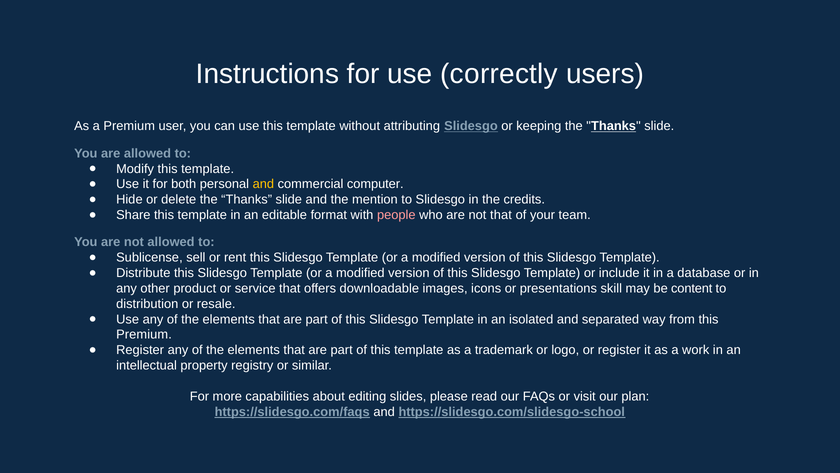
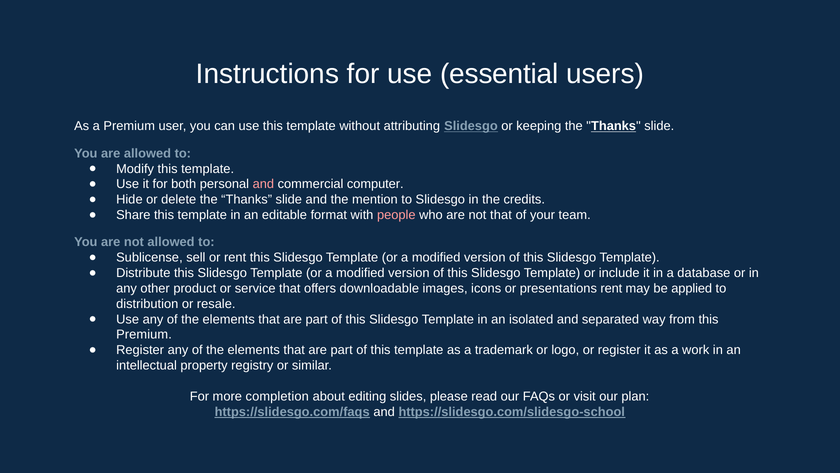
correctly: correctly -> essential
and at (263, 184) colour: yellow -> pink
presentations skill: skill -> rent
content: content -> applied
capabilities: capabilities -> completion
